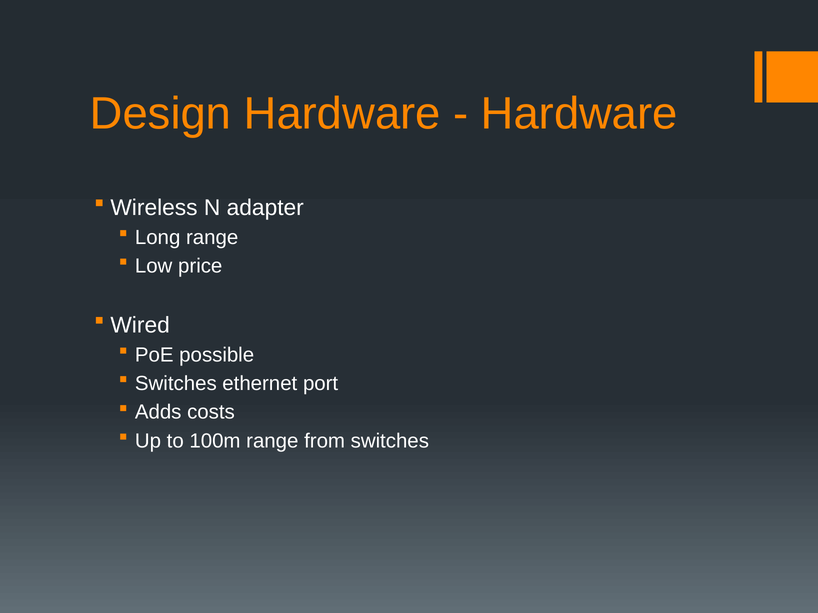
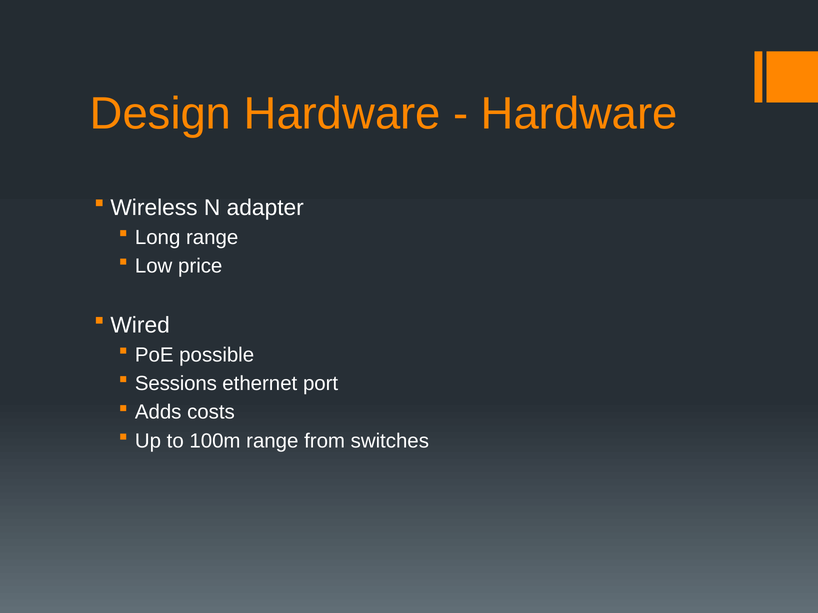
Switches at (176, 384): Switches -> Sessions
